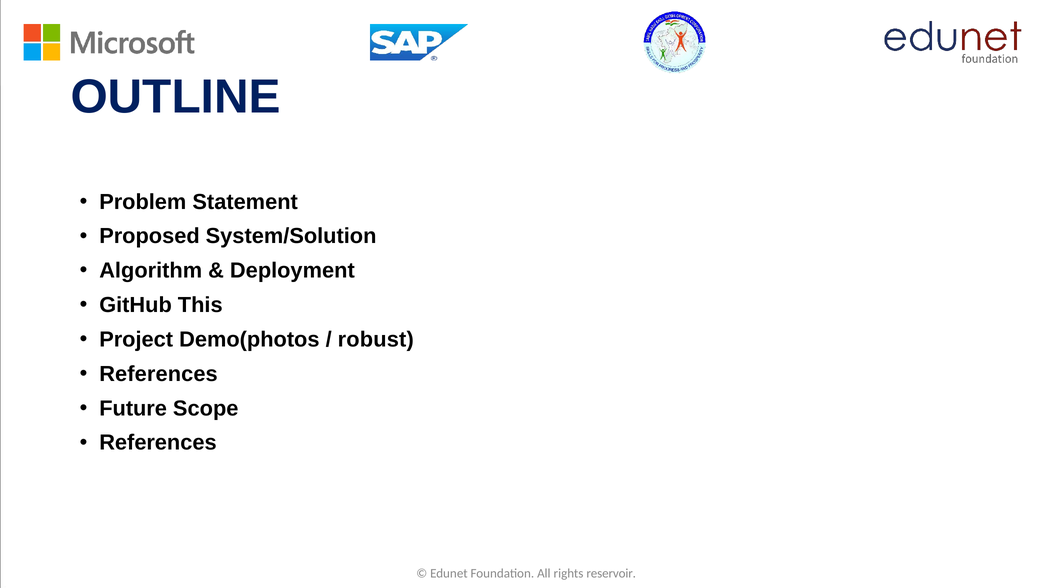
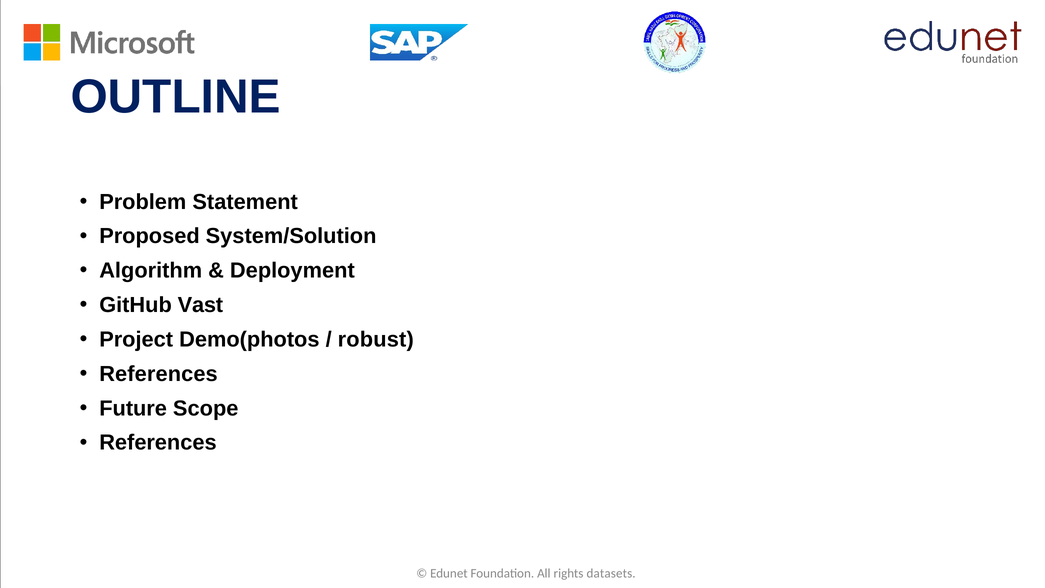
This: This -> Vast
reservoir: reservoir -> datasets
